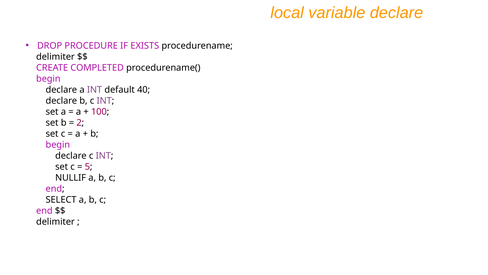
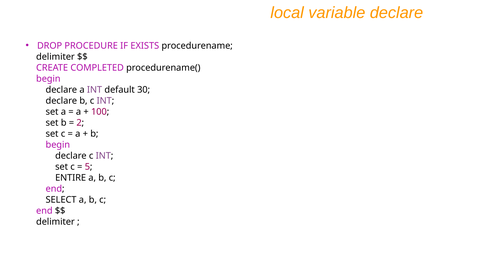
40: 40 -> 30
NULLIF: NULLIF -> ENTIRE
